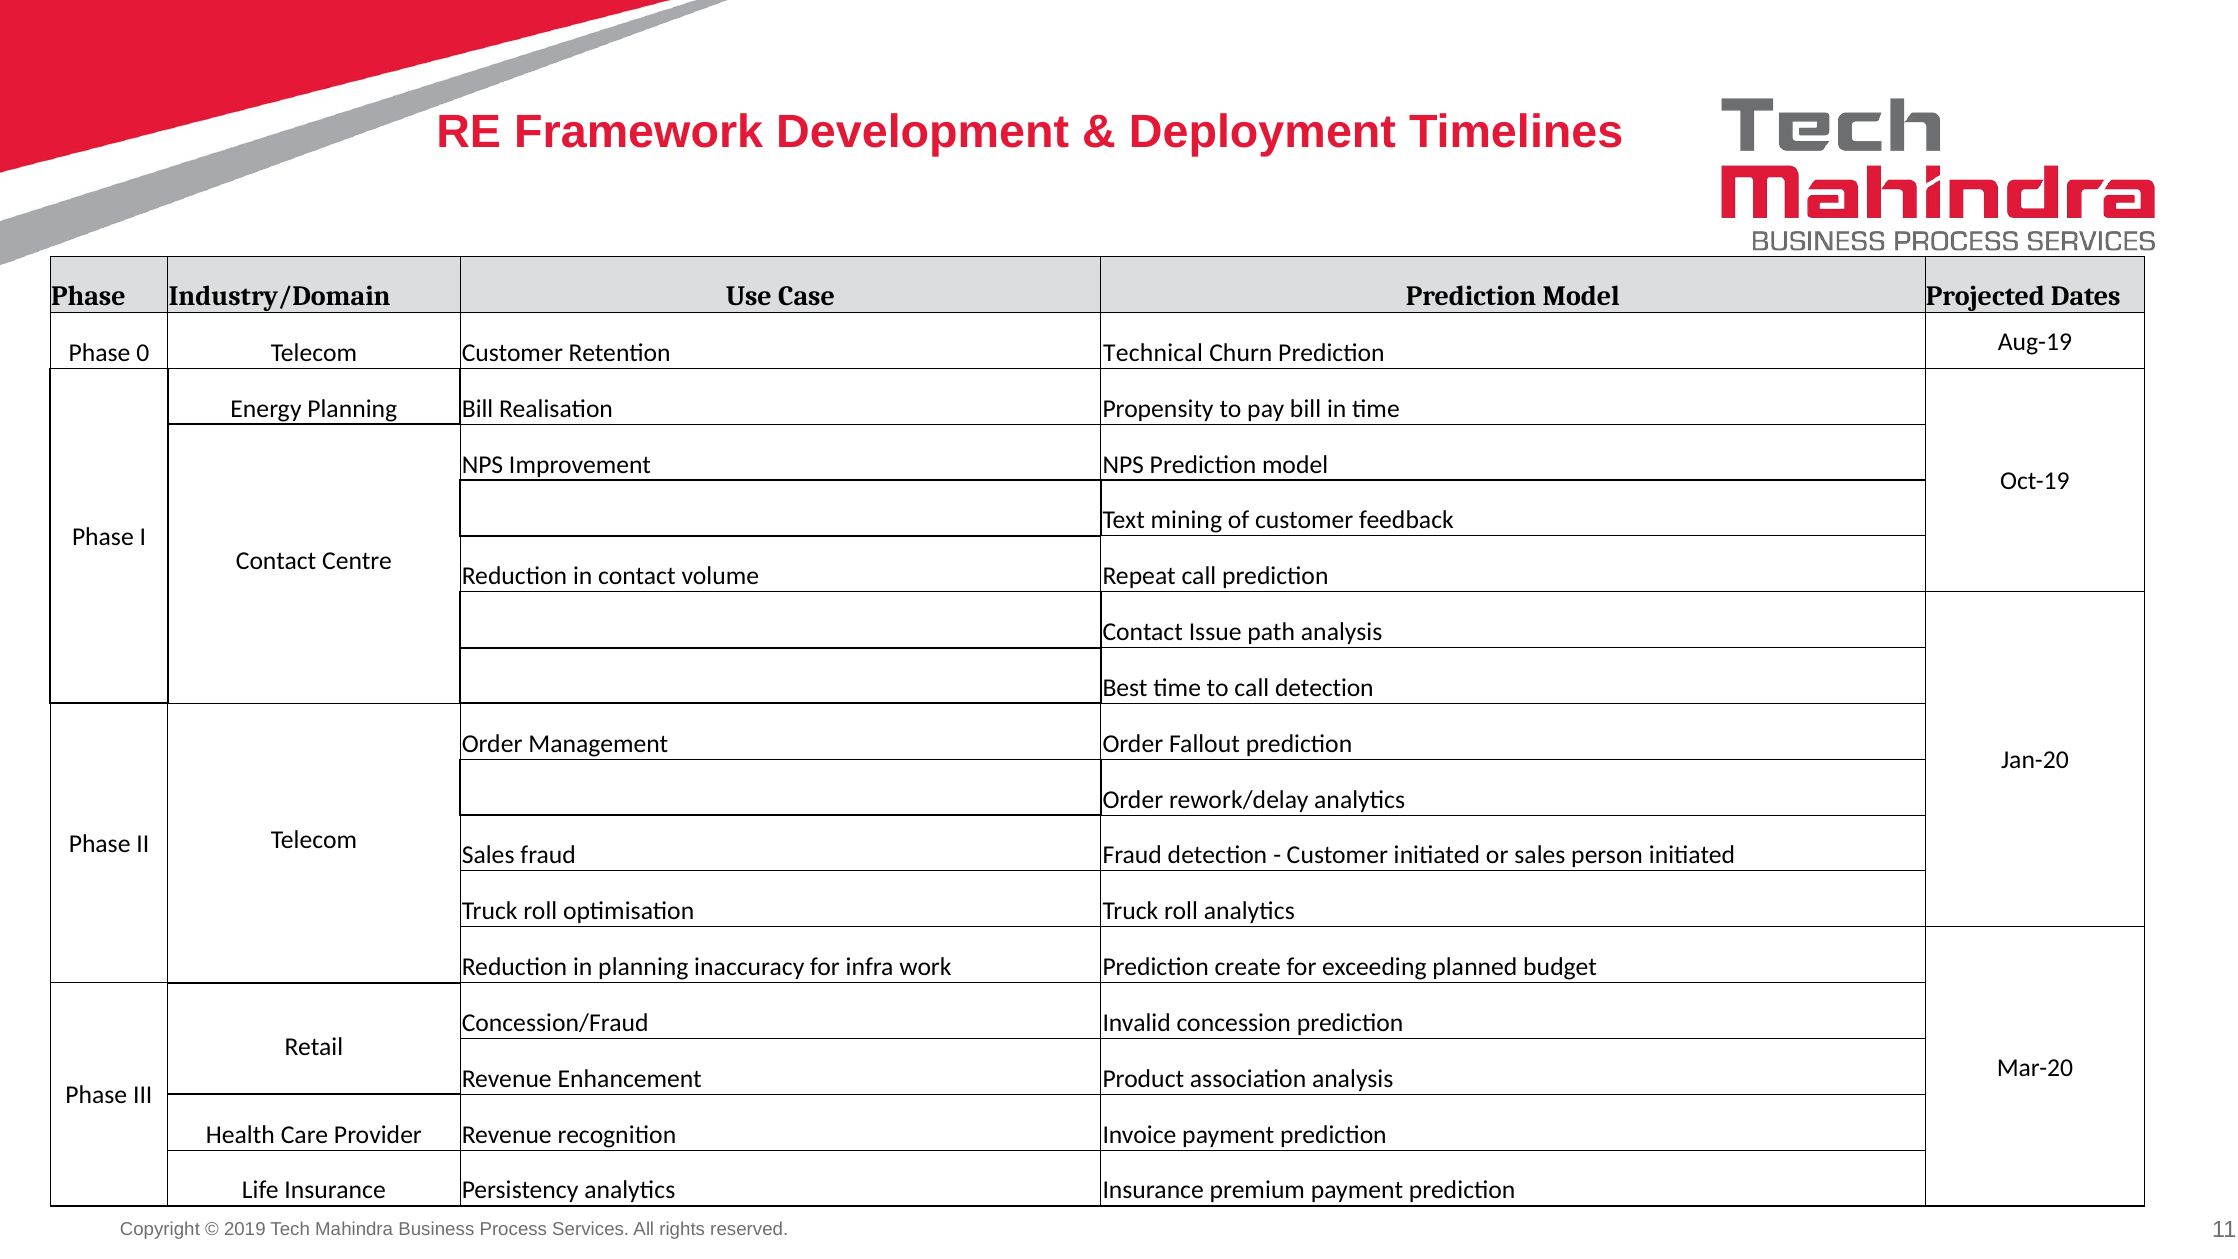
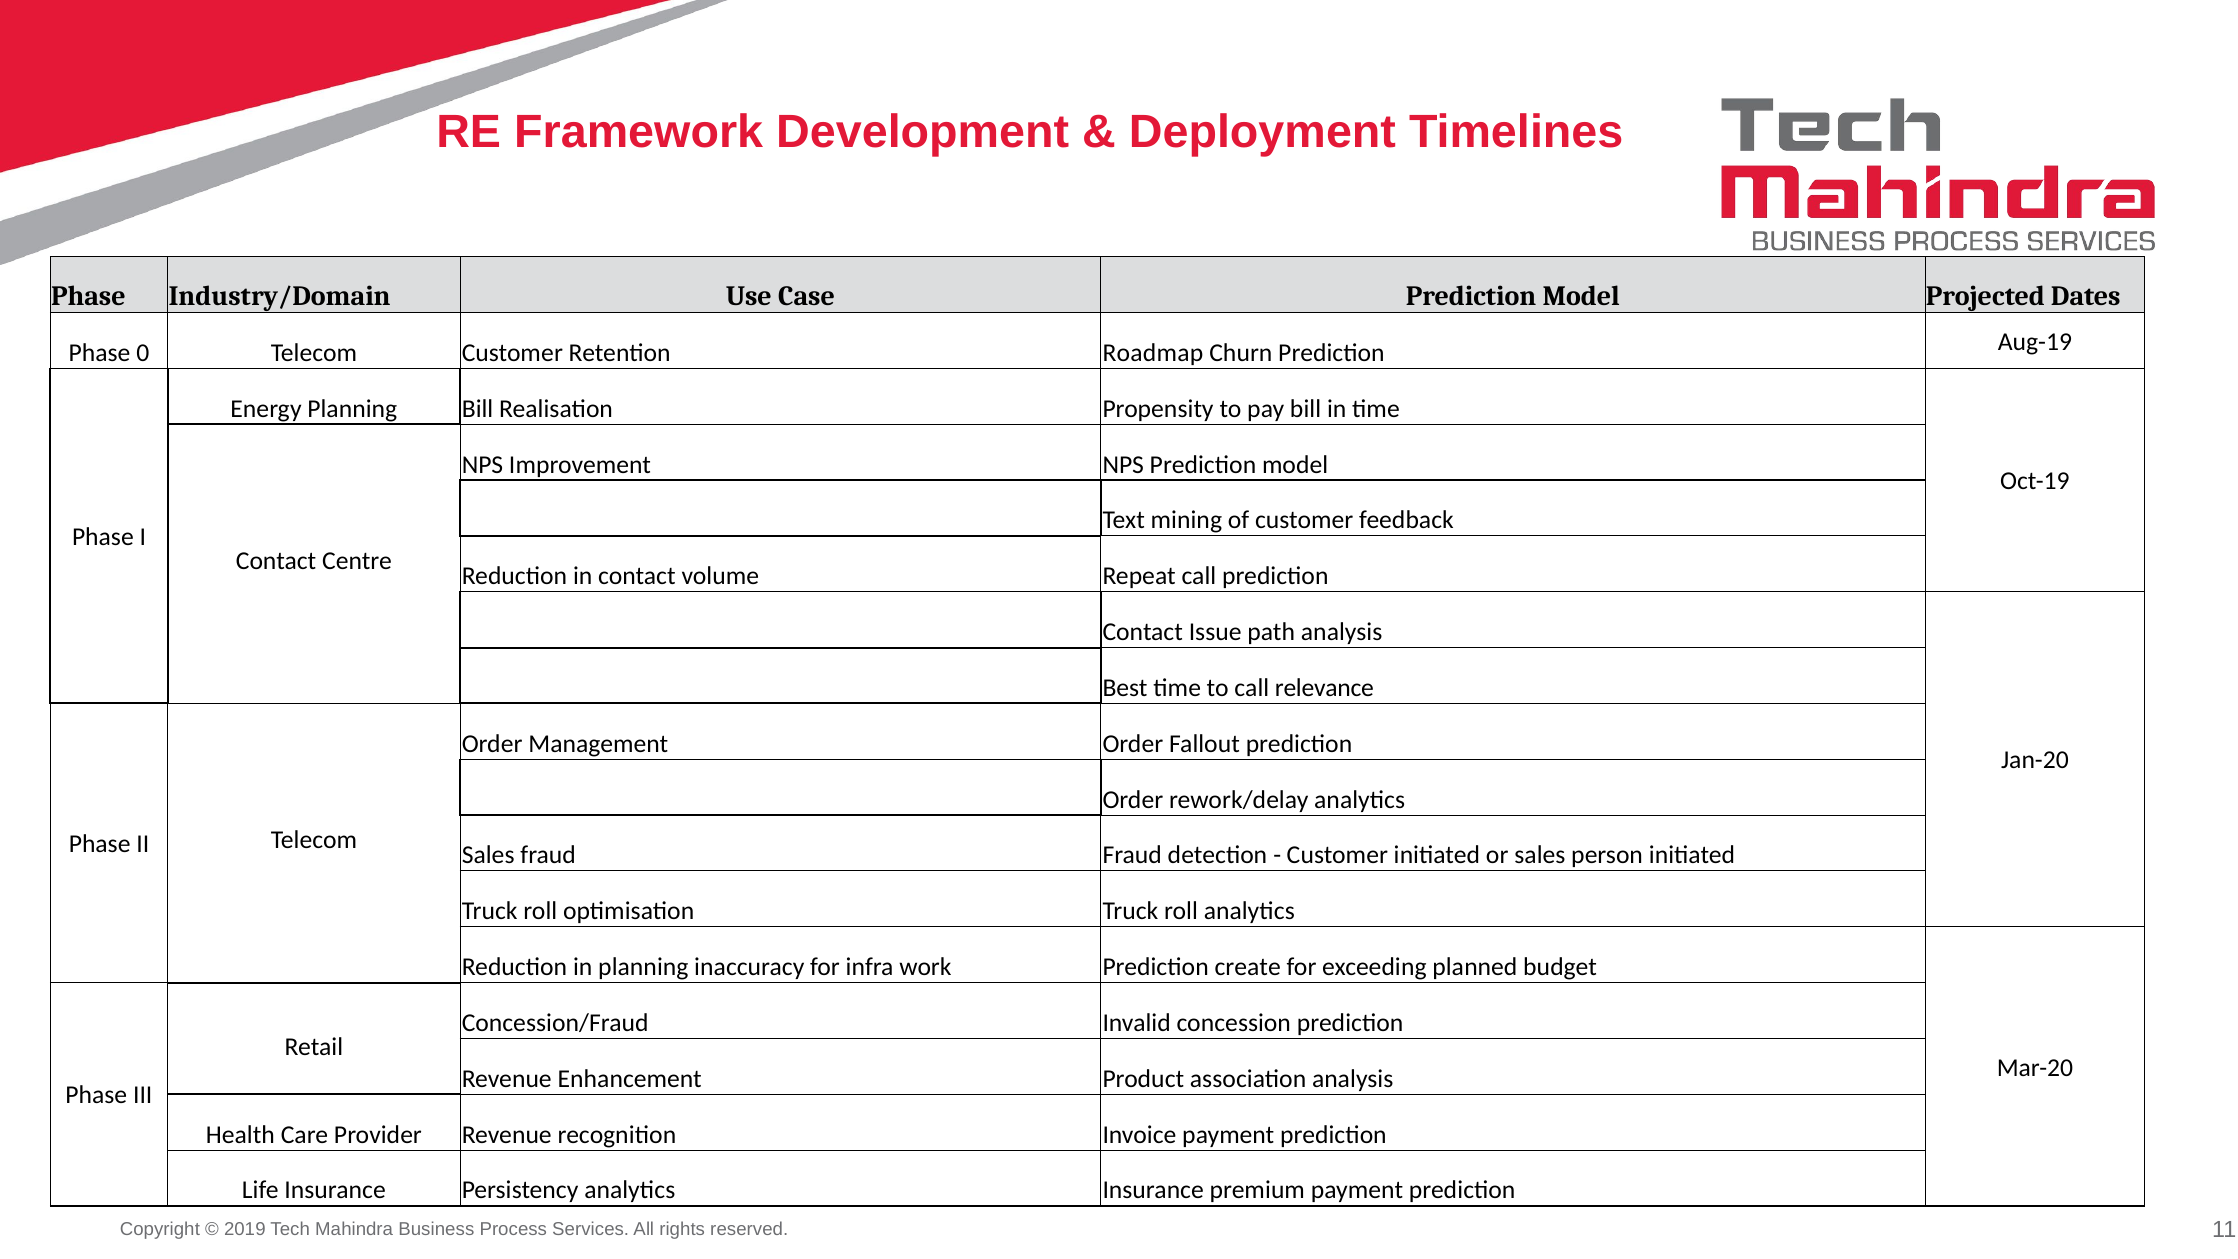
Technical: Technical -> Roadmap
call detection: detection -> relevance
